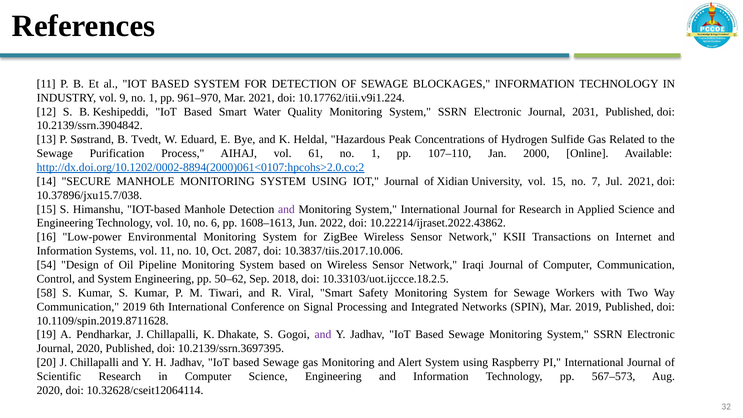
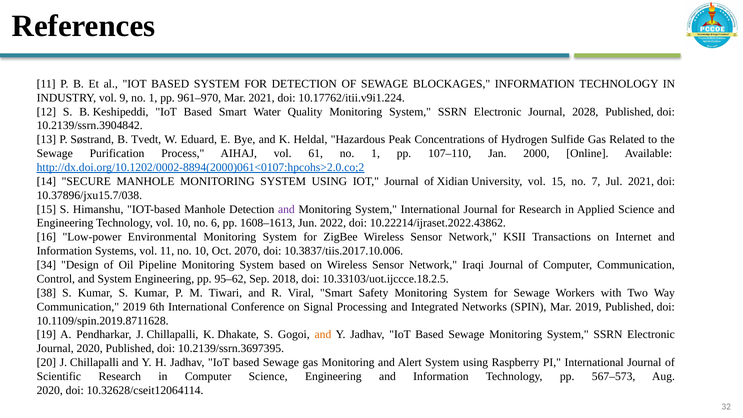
2031: 2031 -> 2028
2087: 2087 -> 2070
54: 54 -> 34
50–62: 50–62 -> 95–62
58: 58 -> 38
and at (323, 335) colour: purple -> orange
